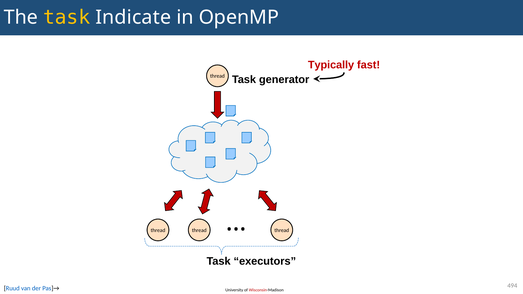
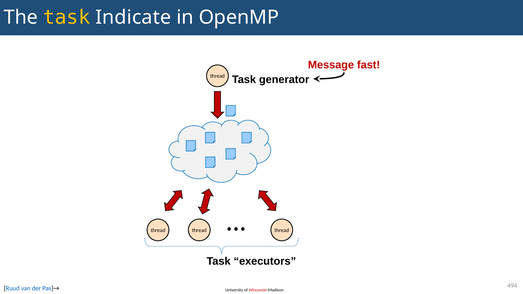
Typically: Typically -> Message
